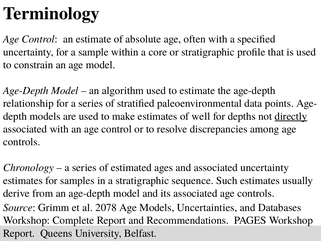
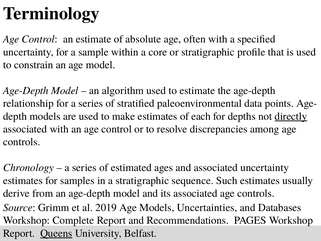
well: well -> each
2078: 2078 -> 2019
Queens underline: none -> present
